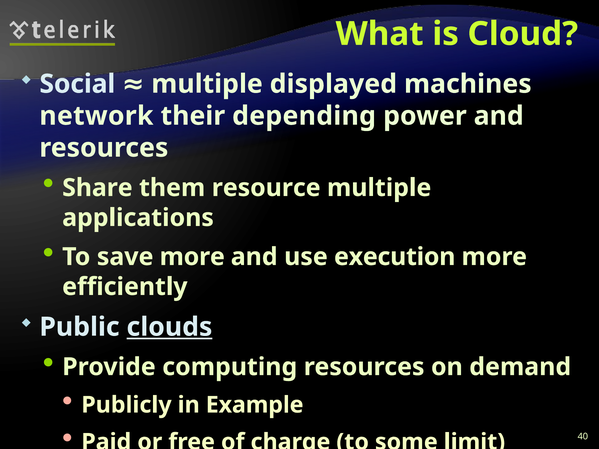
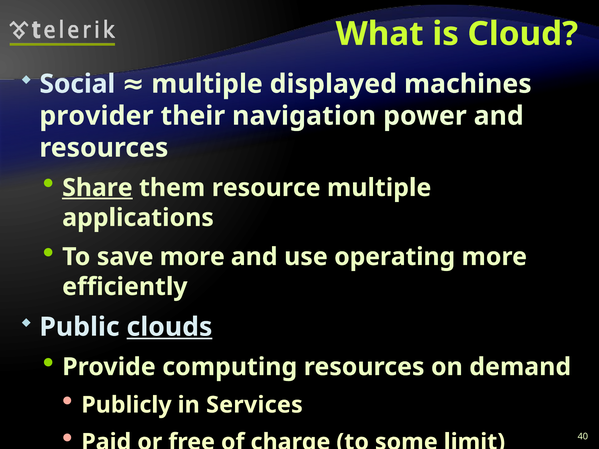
network: network -> provider
depending: depending -> navigation
Share underline: none -> present
execution: execution -> operating
Example: Example -> Services
